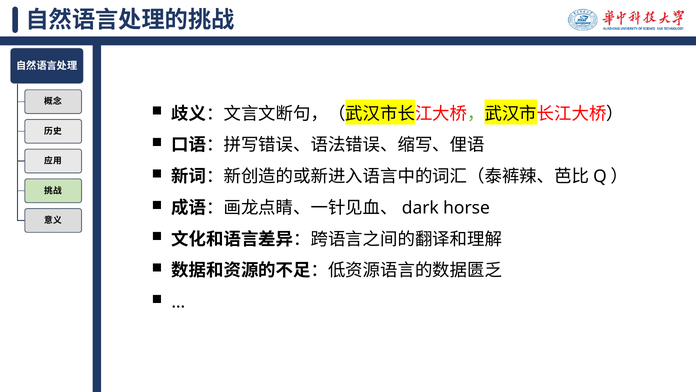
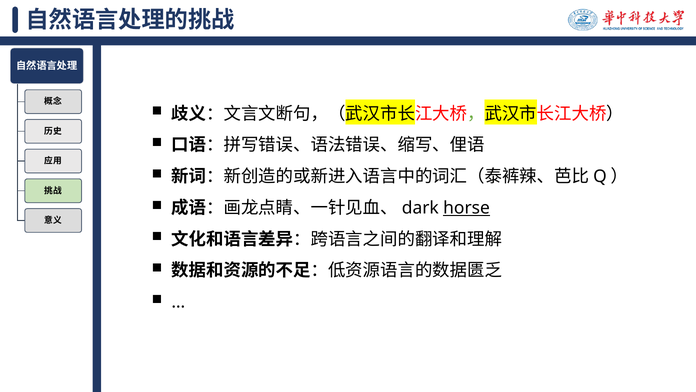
horse underline: none -> present
